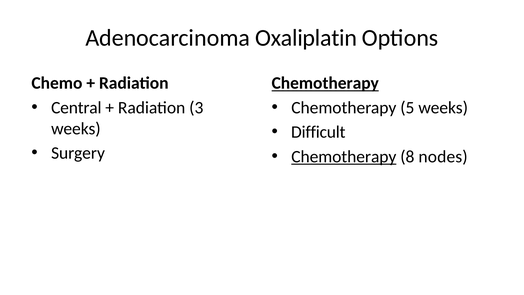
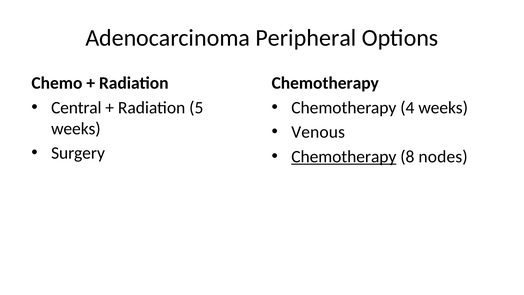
Oxaliplatin: Oxaliplatin -> Peripheral
Chemotherapy at (325, 83) underline: present -> none
3: 3 -> 5
5: 5 -> 4
Difficult: Difficult -> Venous
